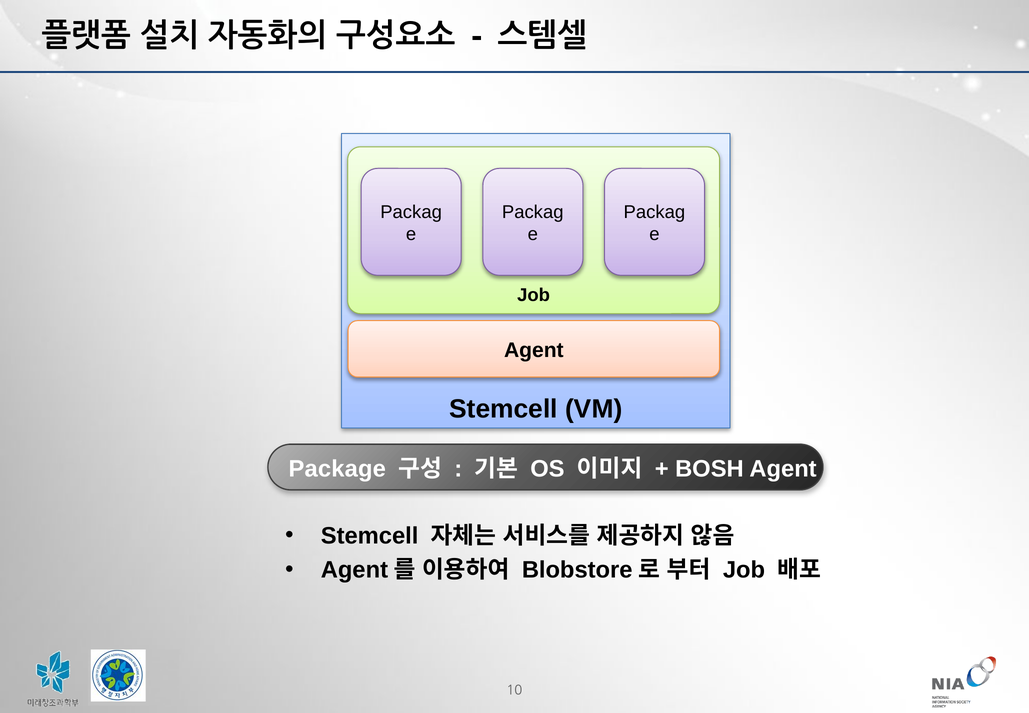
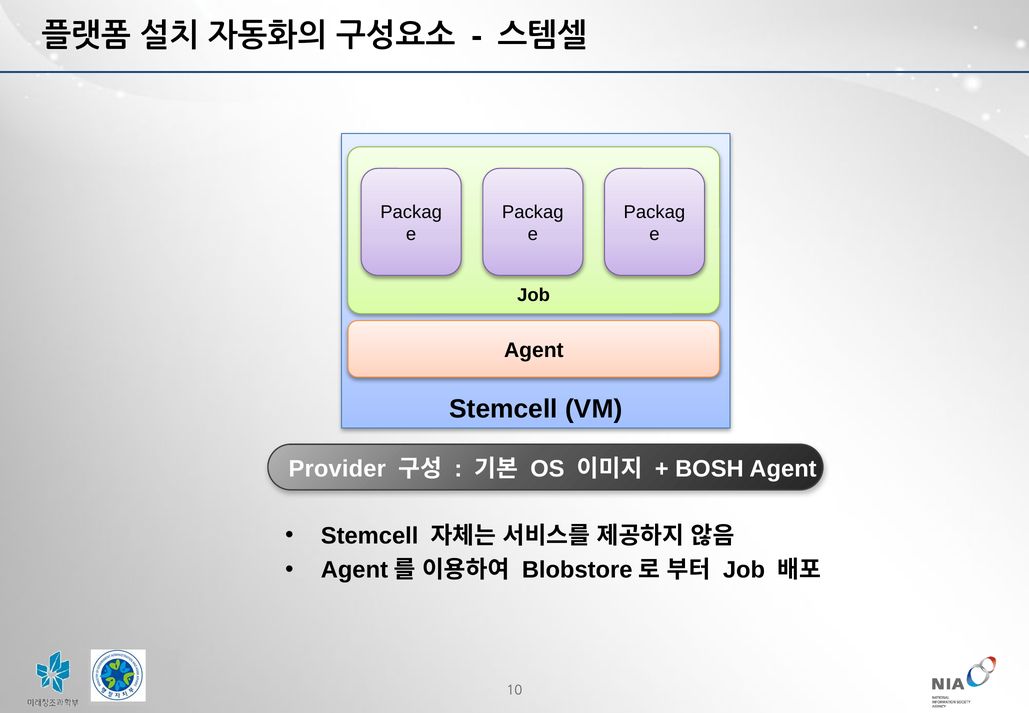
Package: Package -> Provider
